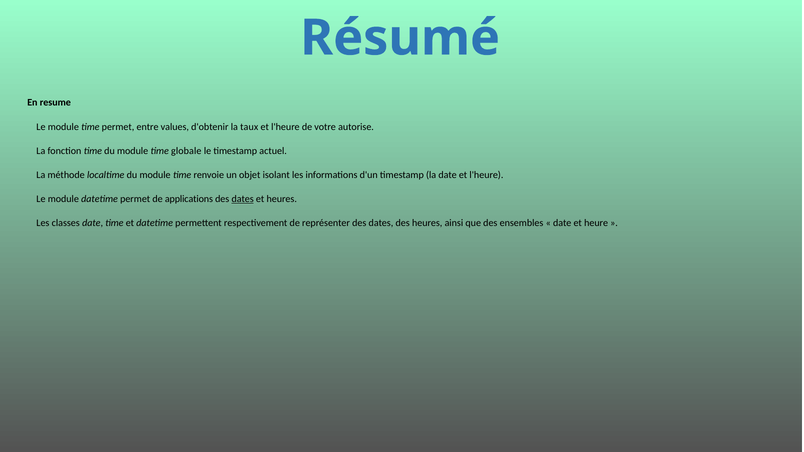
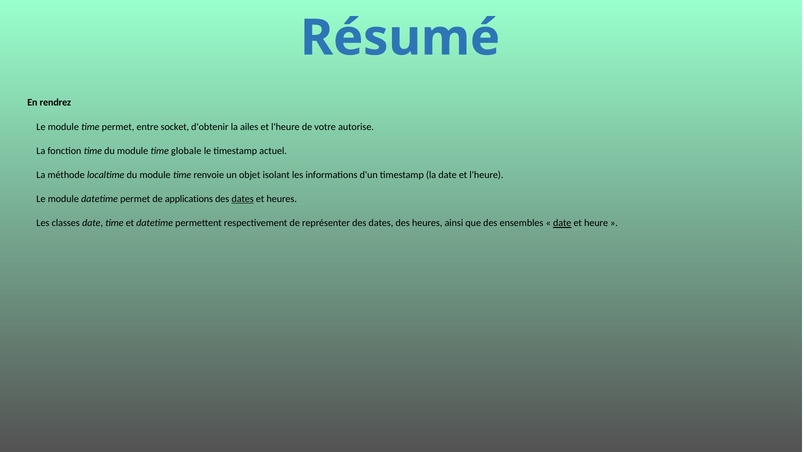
resume: resume -> rendrez
values: values -> socket
taux: taux -> ailes
date at (562, 223) underline: none -> present
